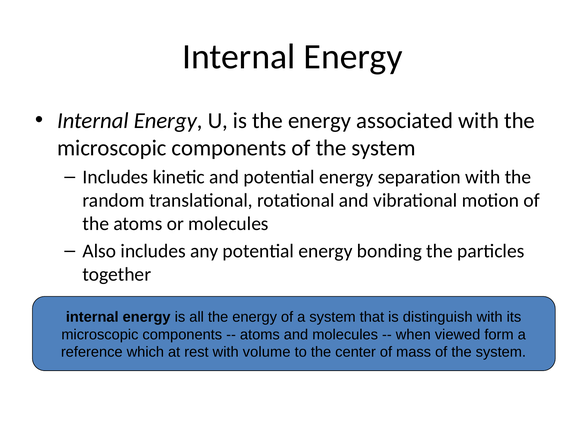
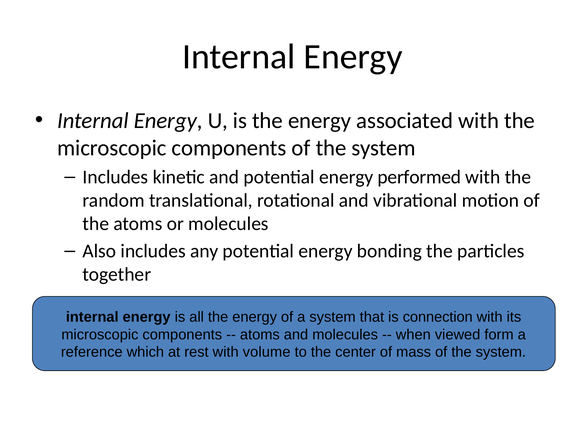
separation: separation -> performed
distinguish: distinguish -> connection
